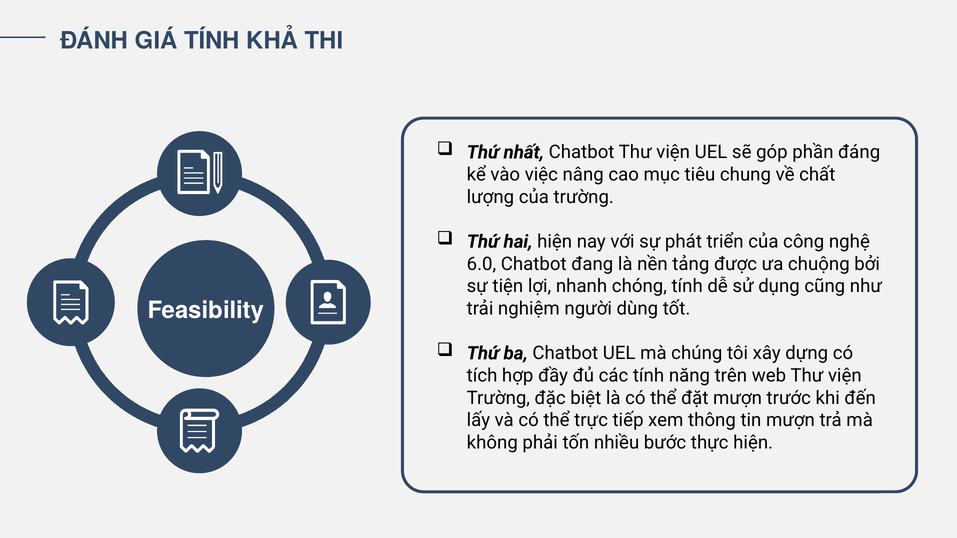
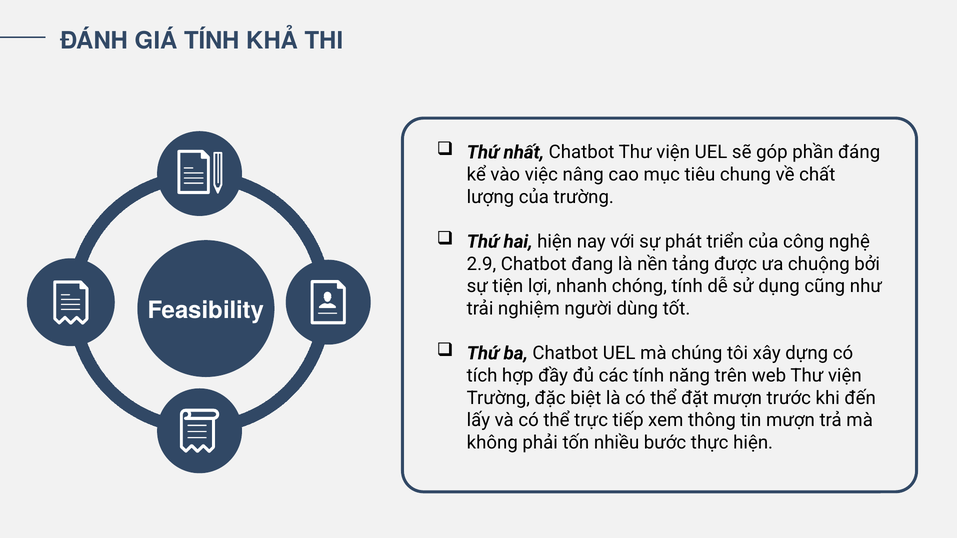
6.0: 6.0 -> 2.9
